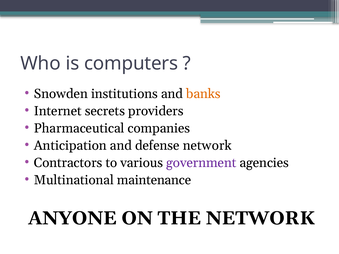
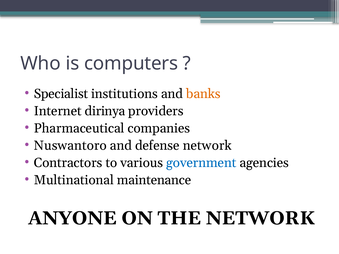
Snowden: Snowden -> Specialist
secrets: secrets -> dirinya
Anticipation: Anticipation -> Nuswantoro
government colour: purple -> blue
